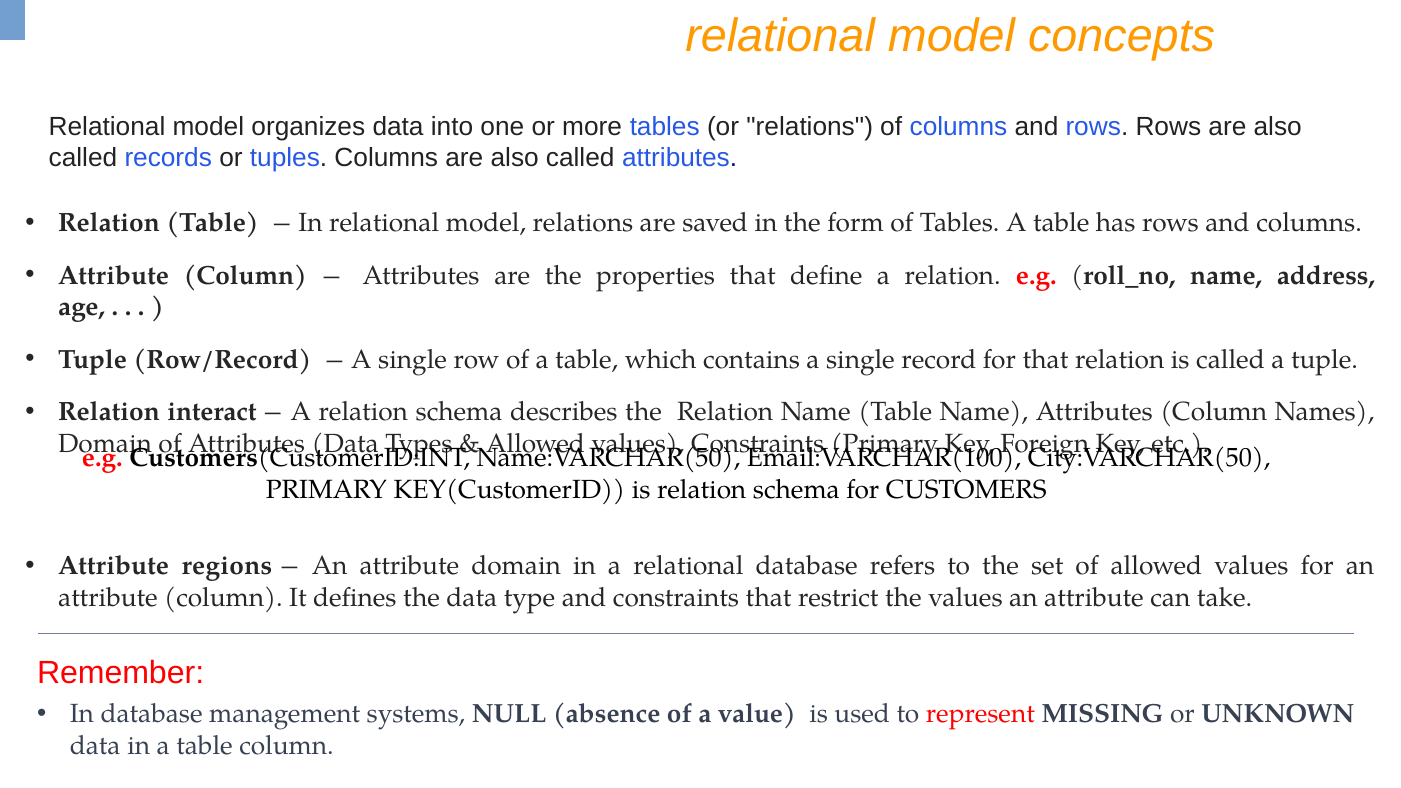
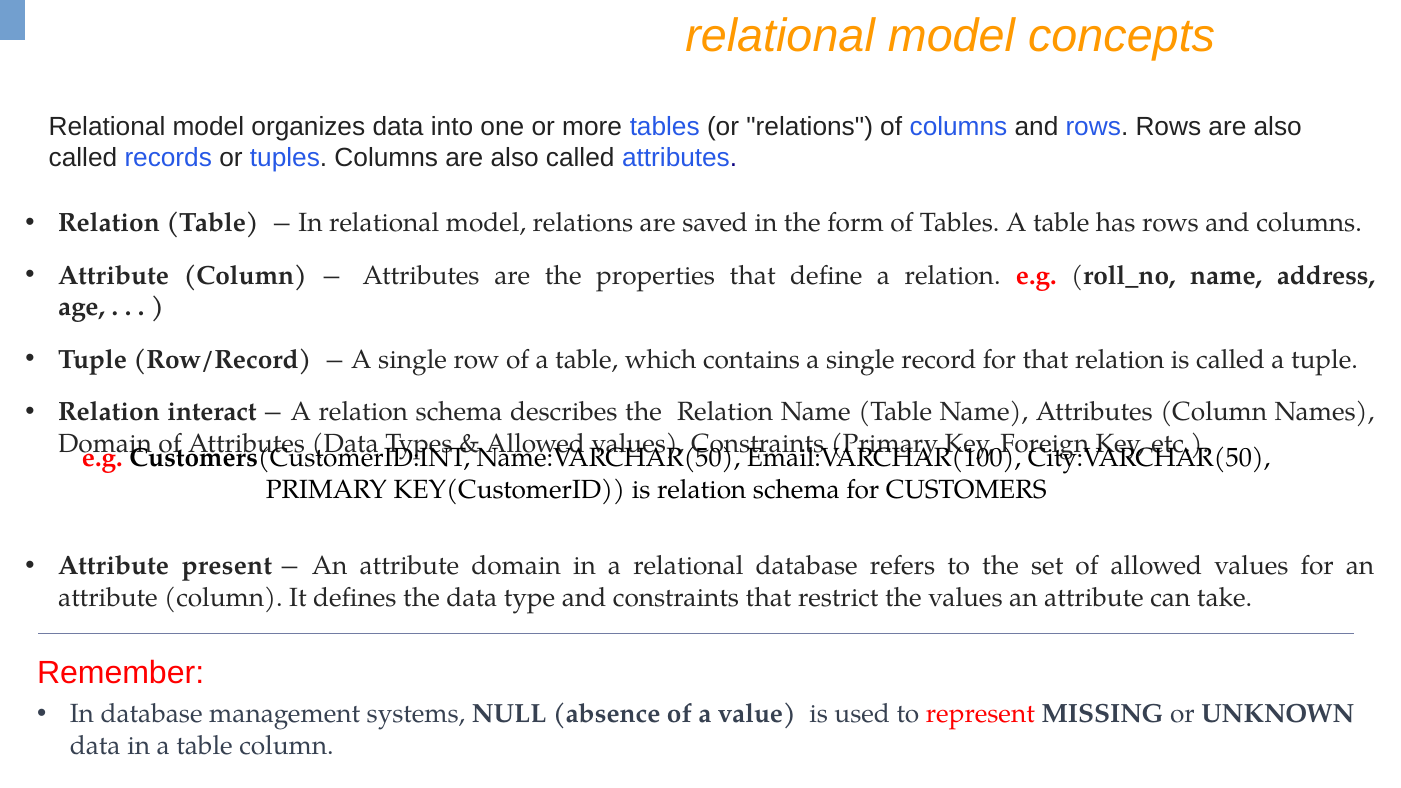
regions: regions -> present
